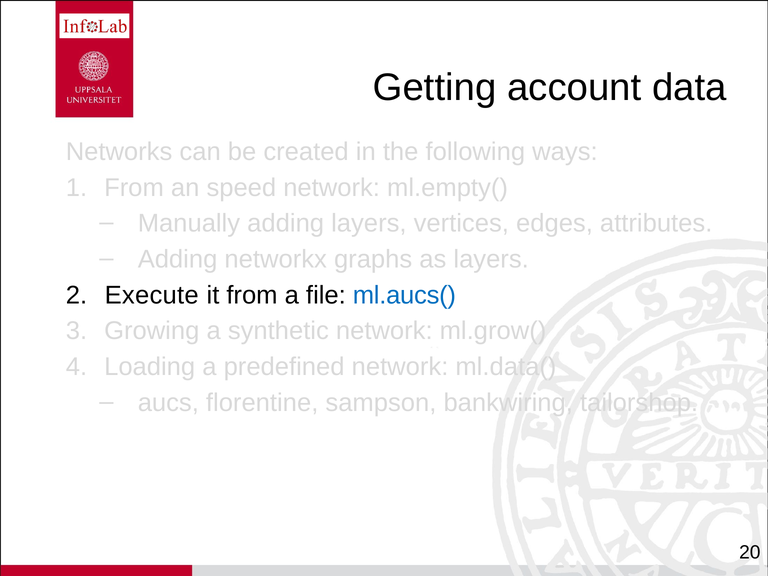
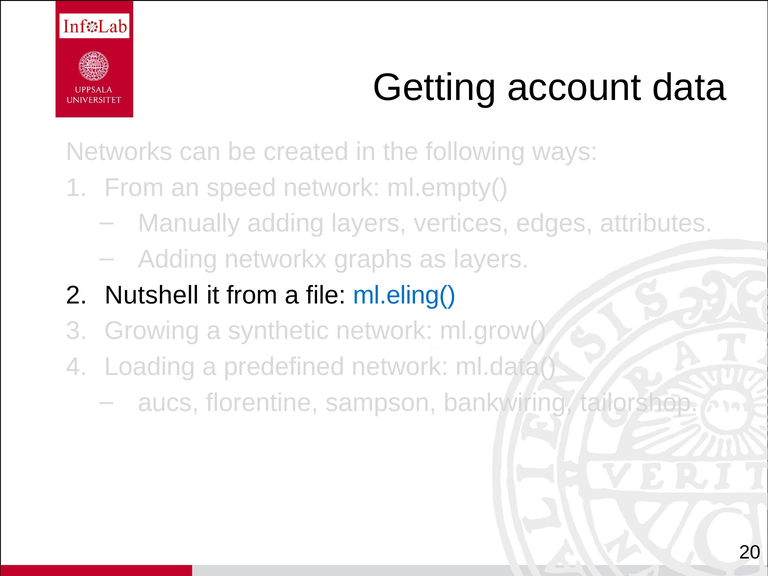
Execute: Execute -> Nutshell
ml.aucs(: ml.aucs( -> ml.eling(
